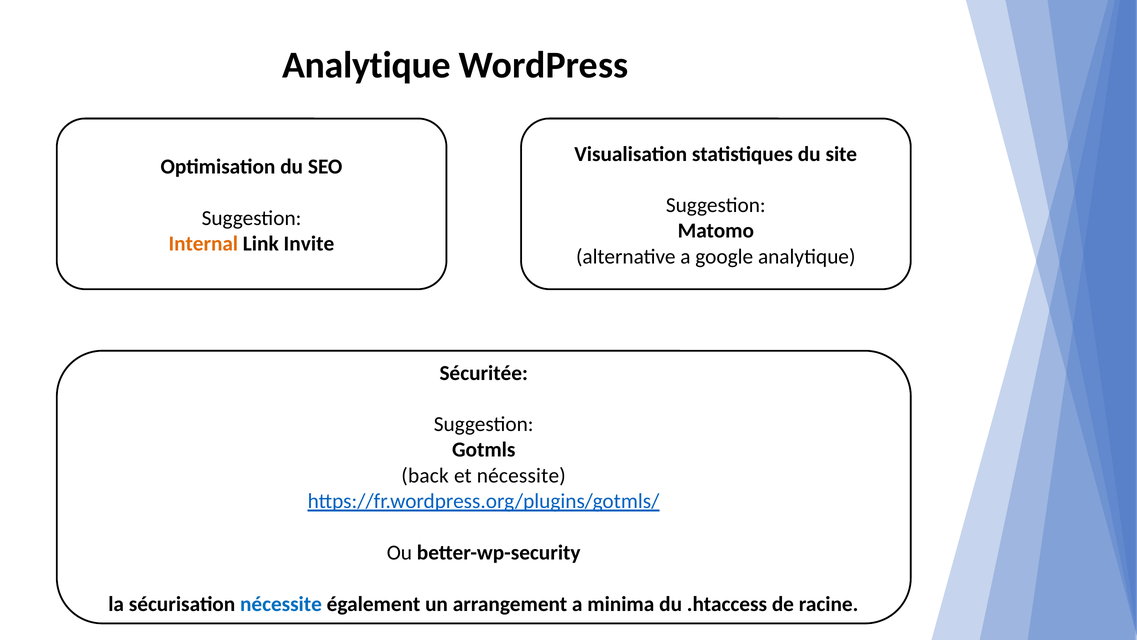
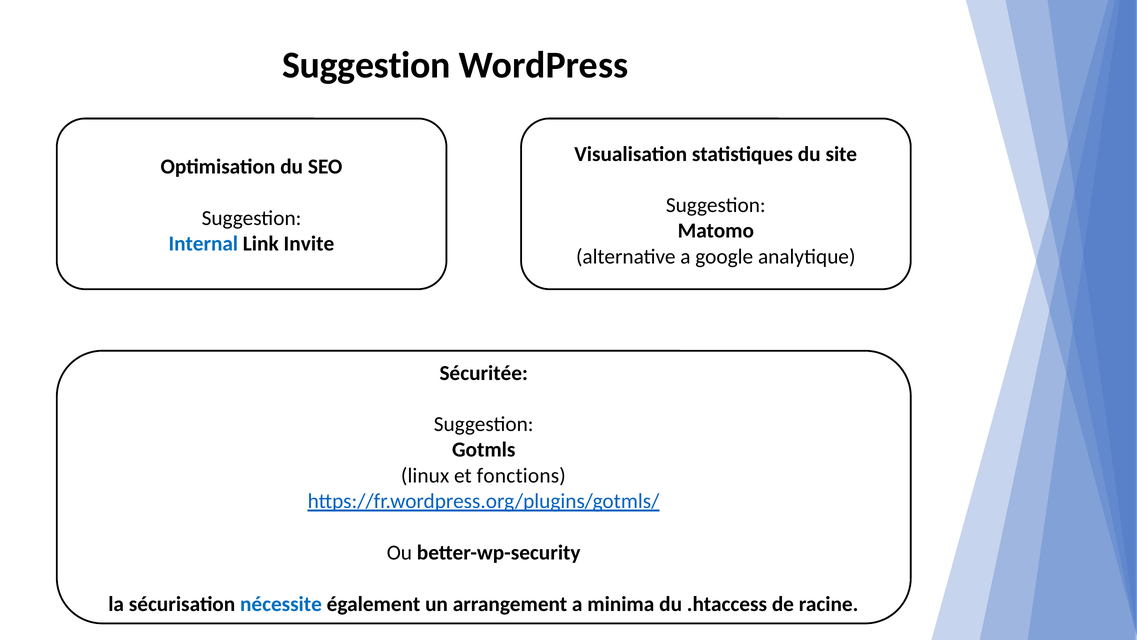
Analytique at (366, 65): Analytique -> Suggestion
Internal colour: orange -> blue
back: back -> linux
et nécessite: nécessite -> fonctions
